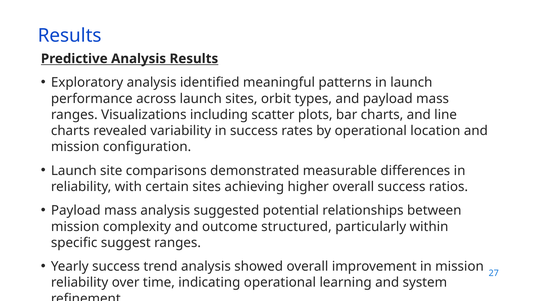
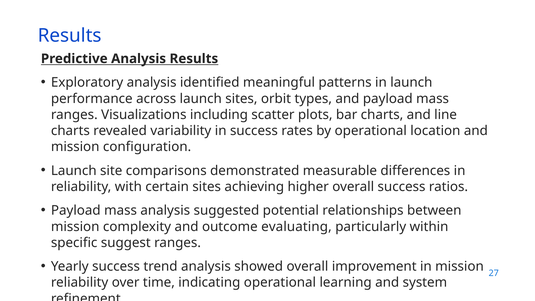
structured: structured -> evaluating
